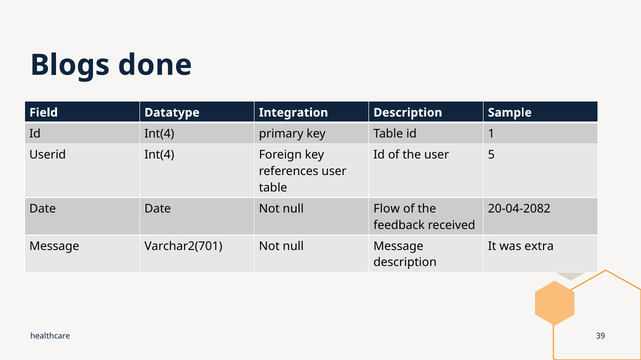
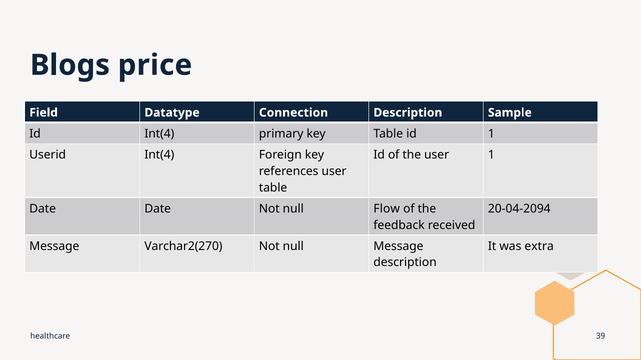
done: done -> price
Integration: Integration -> Connection
user 5: 5 -> 1
20-04-2082: 20-04-2082 -> 20-04-2094
Varchar2(701: Varchar2(701 -> Varchar2(270
